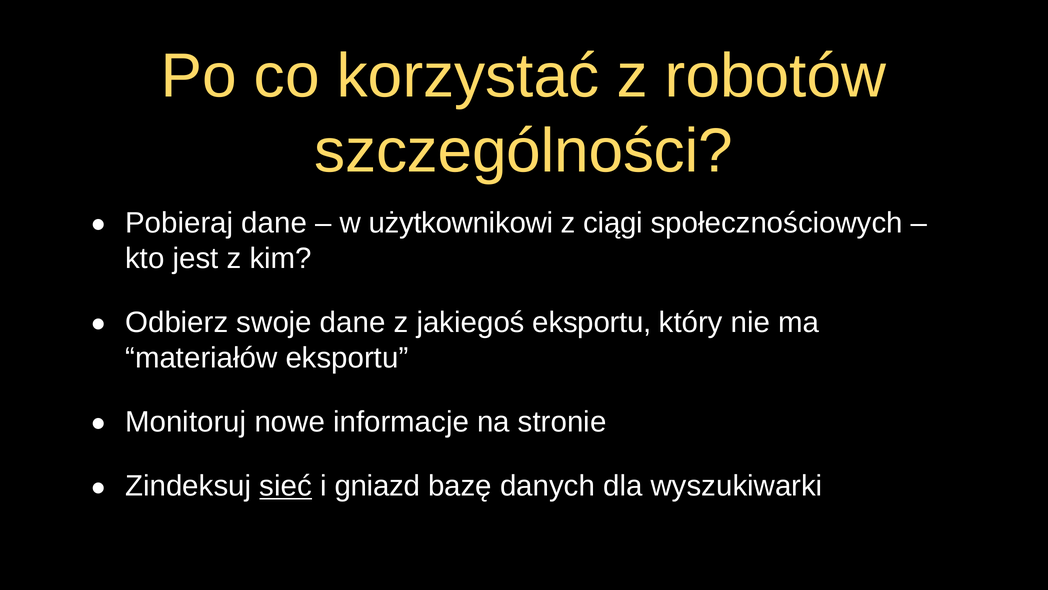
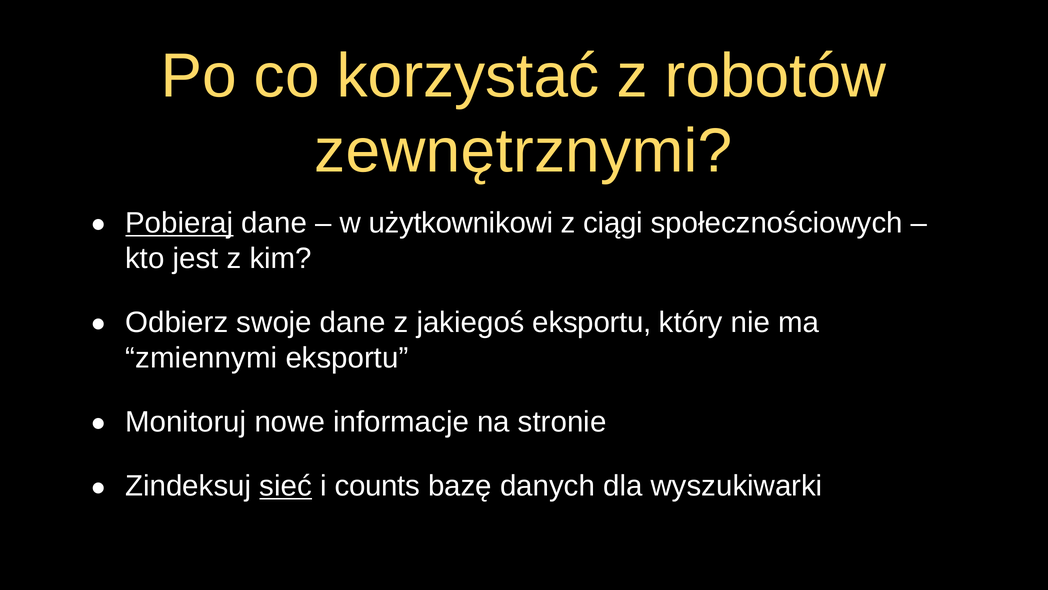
szczególności: szczególności -> zewnętrznymi
Pobieraj underline: none -> present
materiałów: materiałów -> zmiennymi
gniazd: gniazd -> counts
